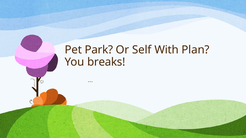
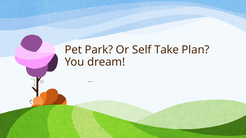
With: With -> Take
breaks: breaks -> dream
